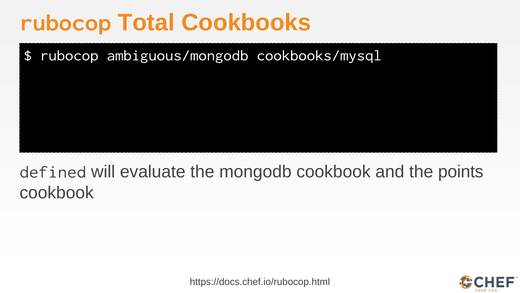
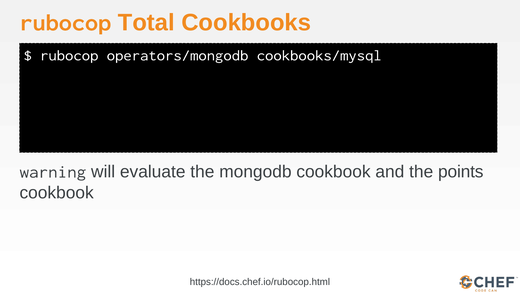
ambiguous/mongodb: ambiguous/mongodb -> operators/mongodb
defined: defined -> warning
